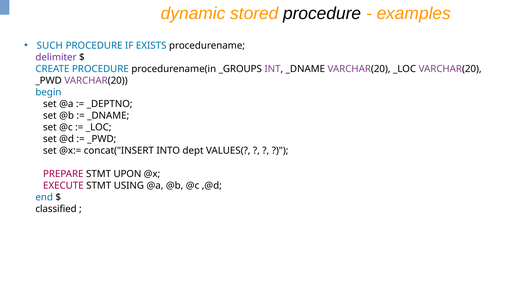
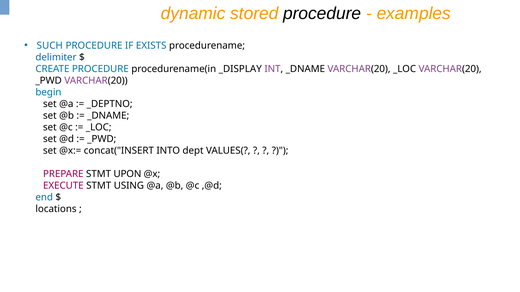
delimiter colour: purple -> blue
_GROUPS: _GROUPS -> _DISPLAY
classified: classified -> locations
